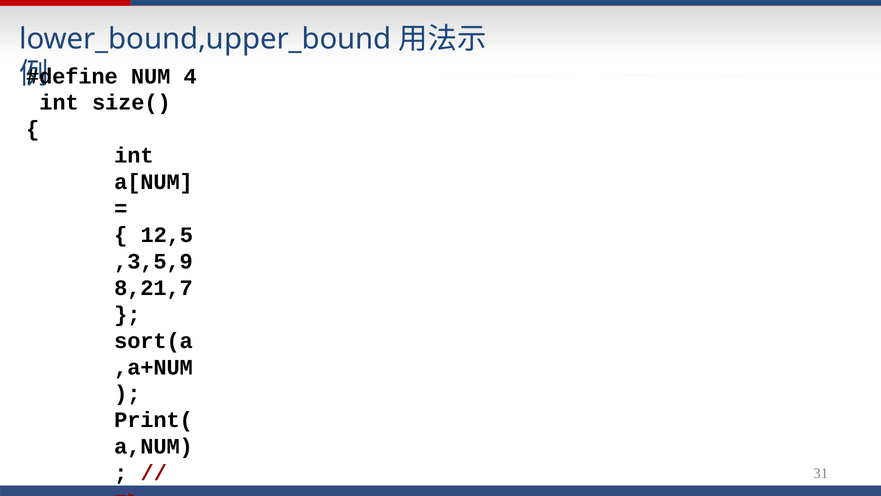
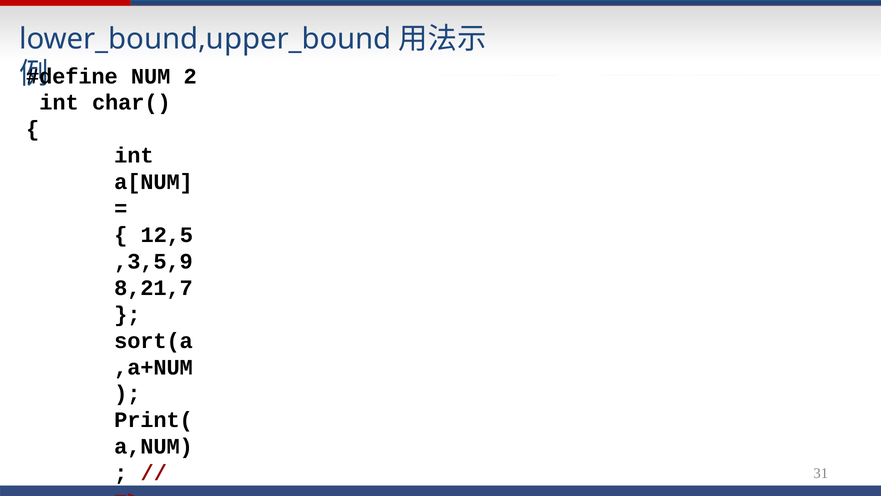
4: 4 -> 2
size(: size( -> char(
